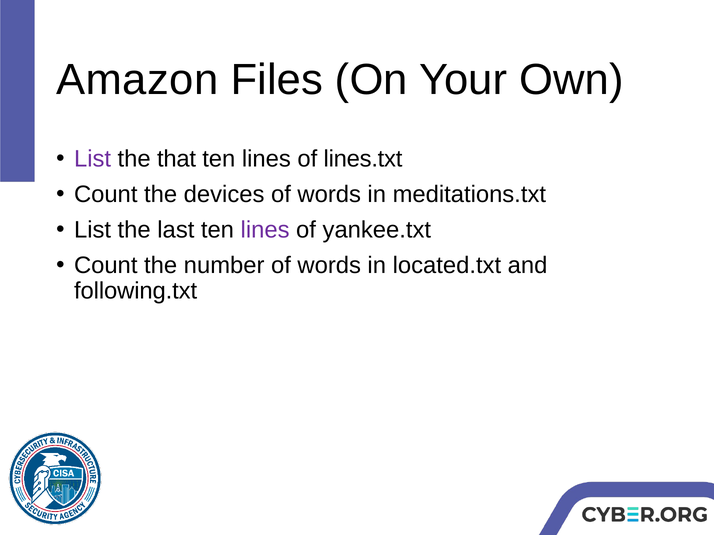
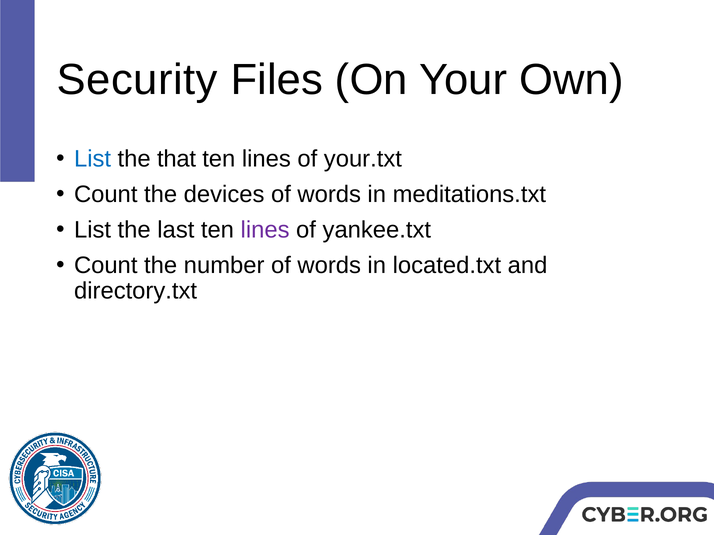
Amazon: Amazon -> Security
List at (93, 159) colour: purple -> blue
lines.txt: lines.txt -> your.txt
following.txt: following.txt -> directory.txt
